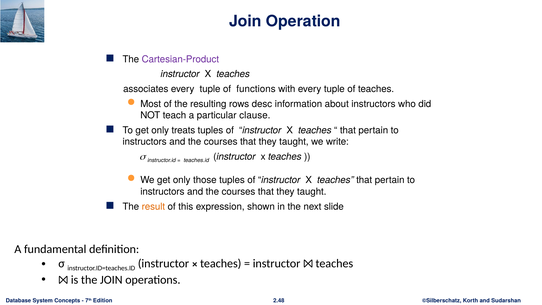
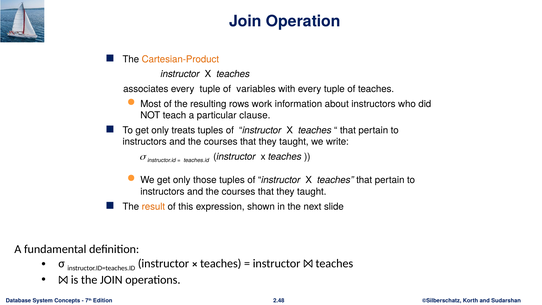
Cartesian-Product colour: purple -> orange
functions: functions -> variables
desc: desc -> work
